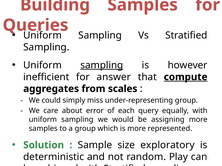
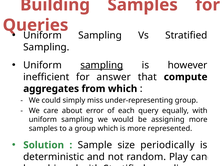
compute underline: present -> none
from scales: scales -> which
exploratory: exploratory -> periodically
